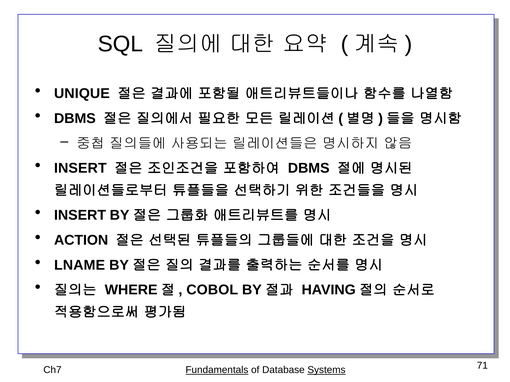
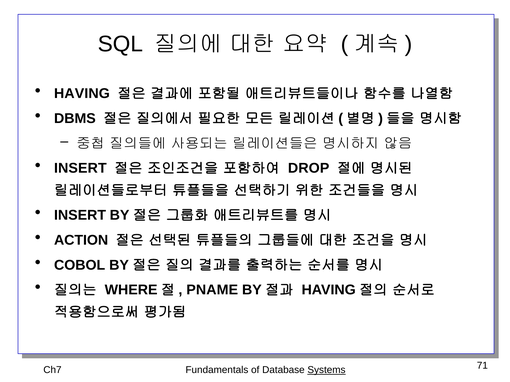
UNIQUE: UNIQUE -> HAVING
DBMS at (309, 168): DBMS -> DROP
LNAME: LNAME -> COBOL
COBOL: COBOL -> PNAME
Fundamentals underline: present -> none
